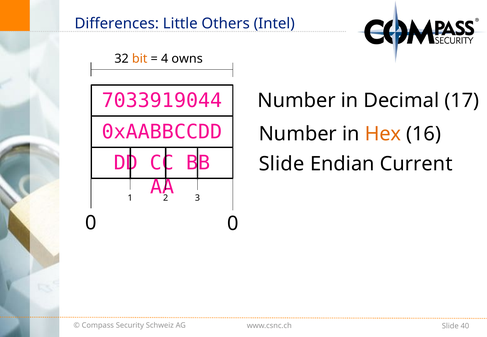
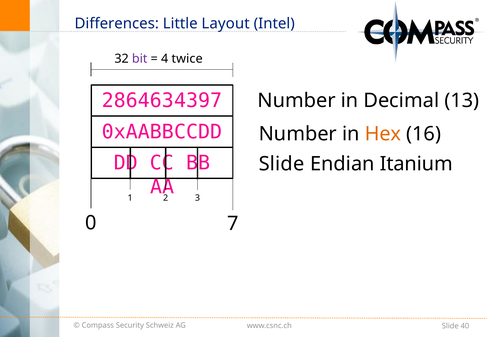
Others: Others -> Layout
bit colour: orange -> purple
owns: owns -> twice
7033919044: 7033919044 -> 2864634397
17: 17 -> 13
Current: Current -> Itanium
0 0: 0 -> 7
